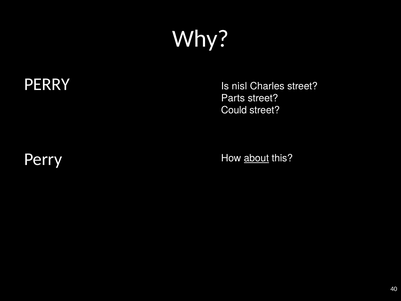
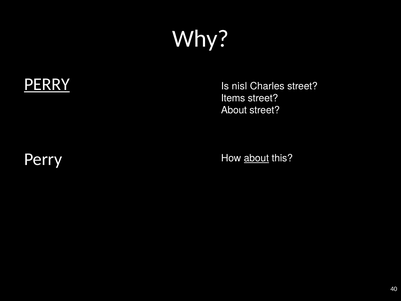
PERRY at (47, 84) underline: none -> present
Parts: Parts -> Items
Could at (234, 110): Could -> About
